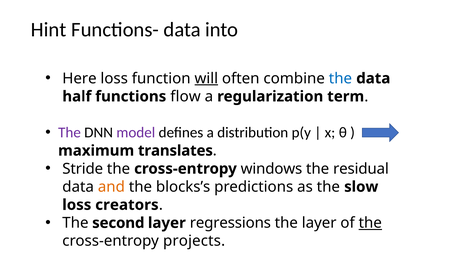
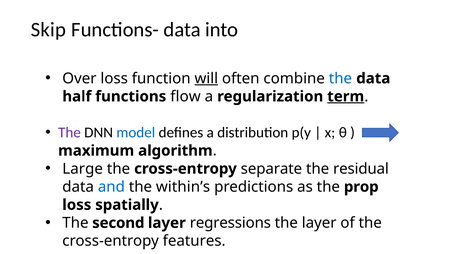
Hint: Hint -> Skip
Here: Here -> Over
term underline: none -> present
model colour: purple -> blue
translates: translates -> algorithm
Stride: Stride -> Large
windows: windows -> separate
and colour: orange -> blue
blocks’s: blocks’s -> within’s
slow: slow -> prop
creators: creators -> spatially
the at (370, 223) underline: present -> none
projects: projects -> features
